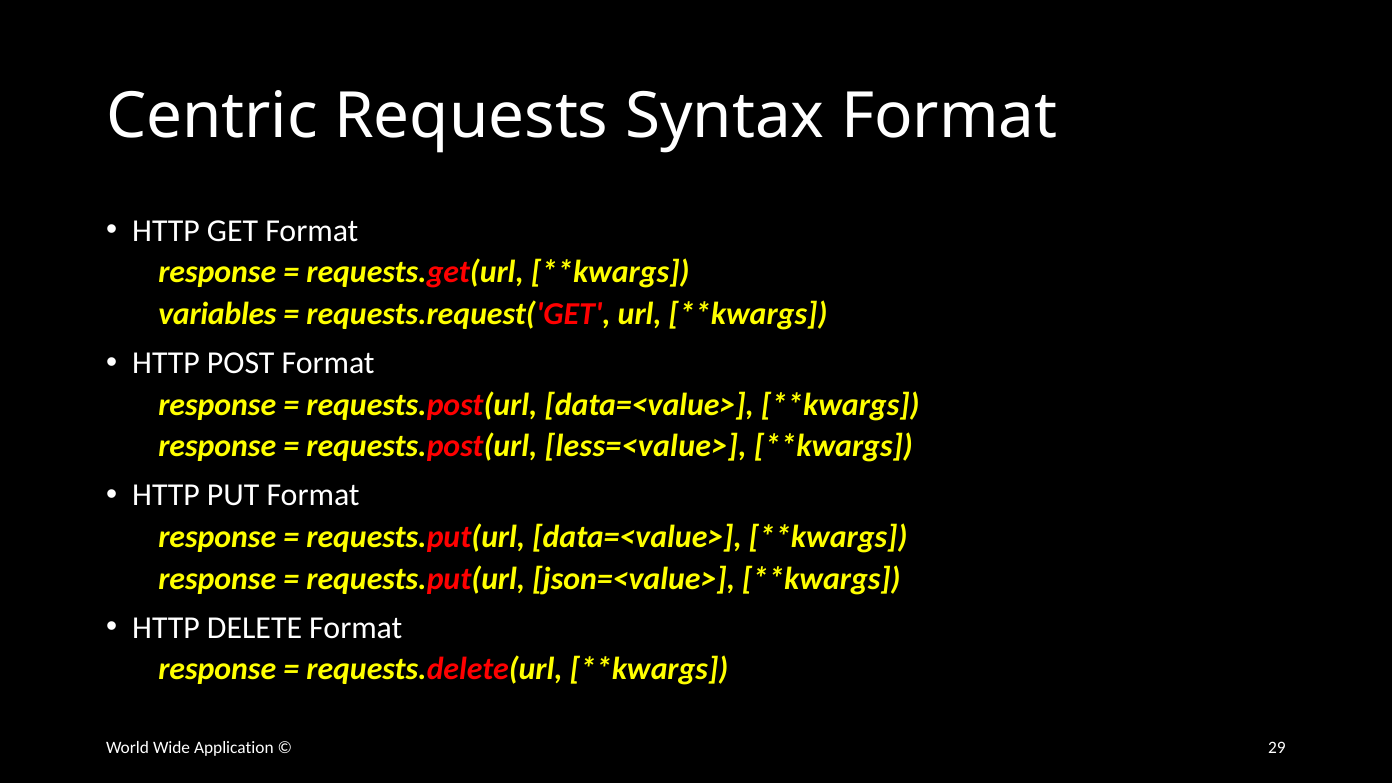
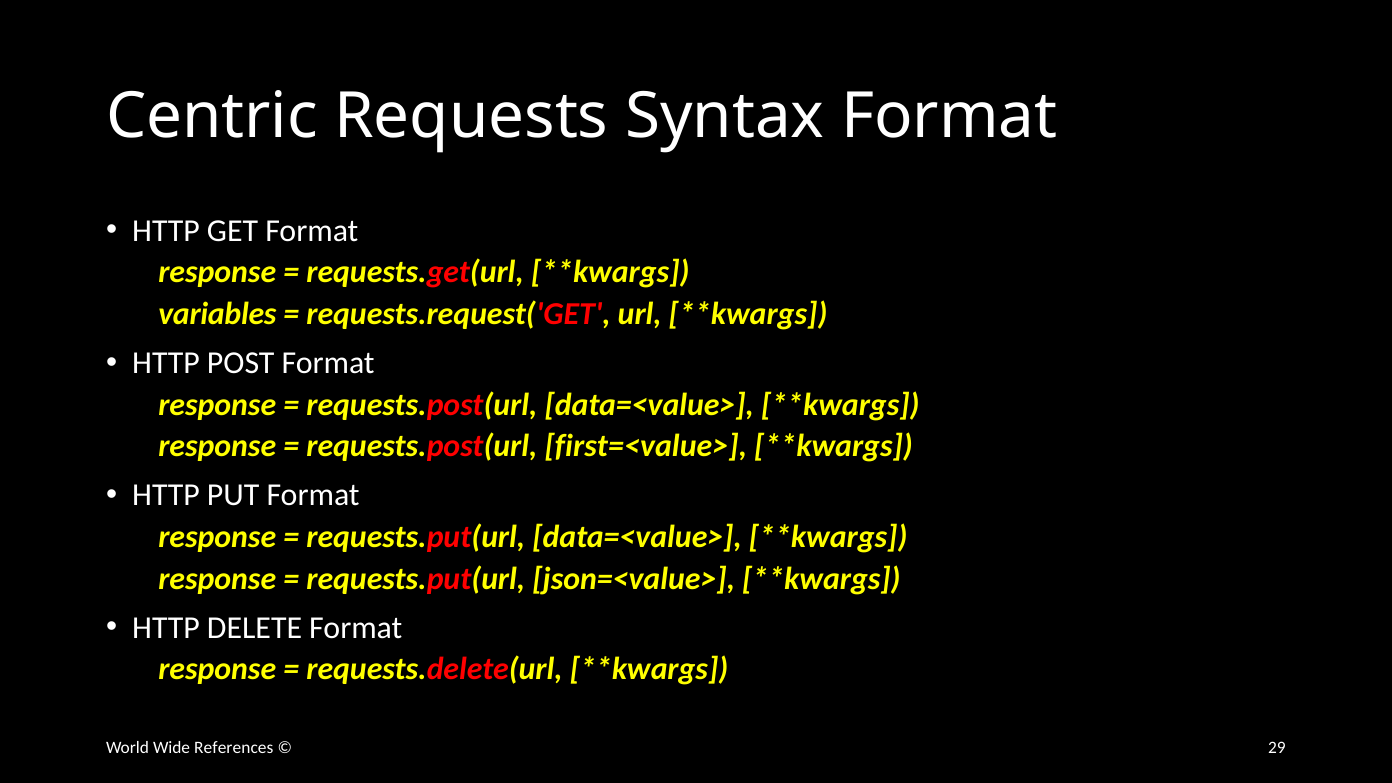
less=<value>: less=<value> -> first=<value>
Application: Application -> References
